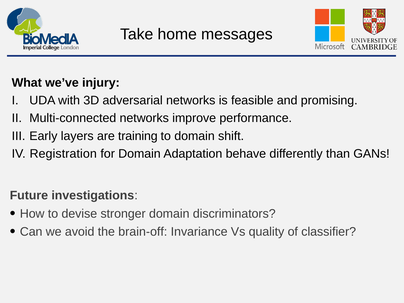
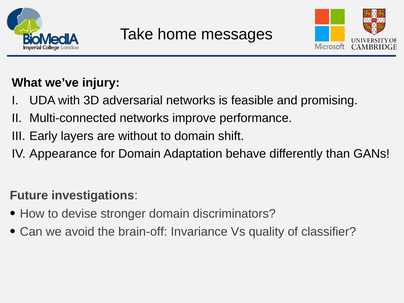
training: training -> without
Registration: Registration -> Appearance
